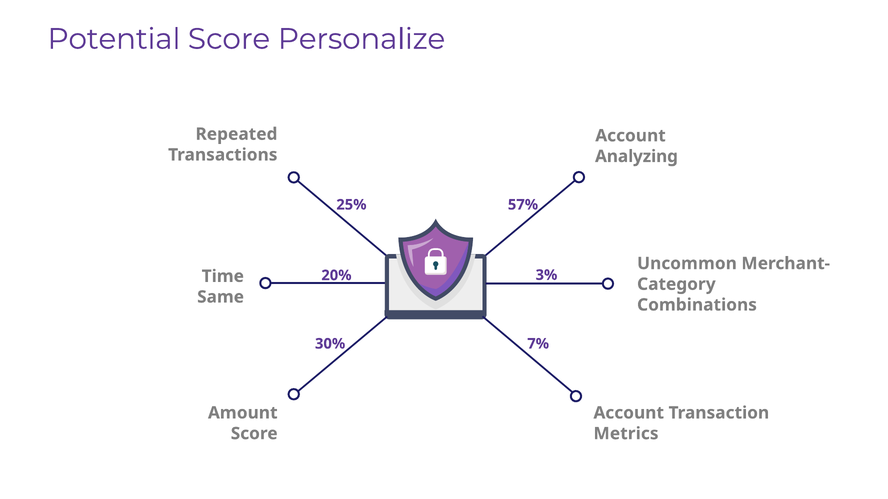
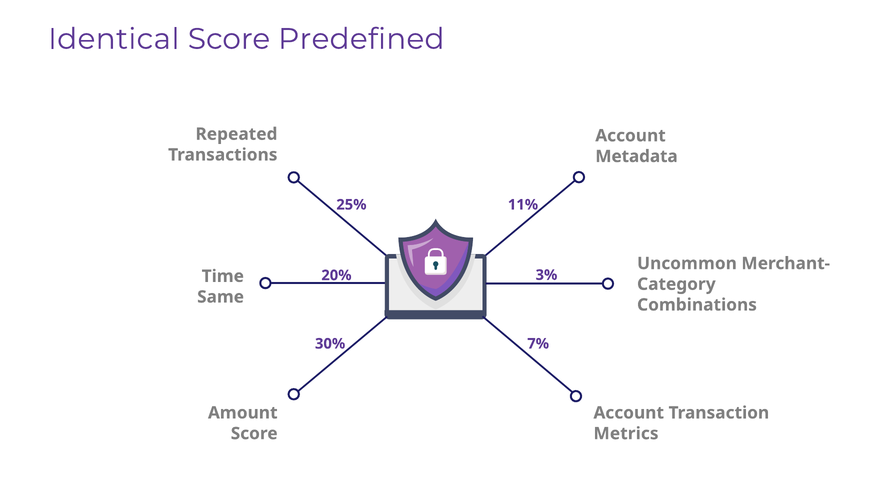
Potential: Potential -> Identical
Personalize: Personalize -> Predefined
Analyzing: Analyzing -> Metadata
57%: 57% -> 11%
